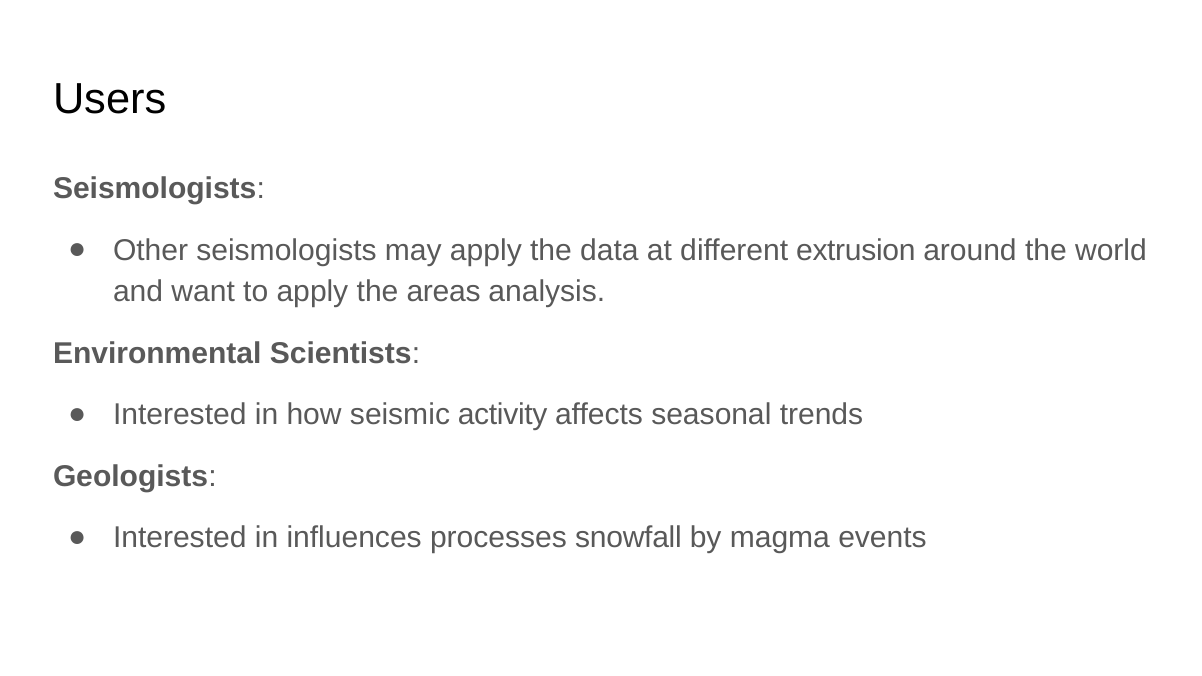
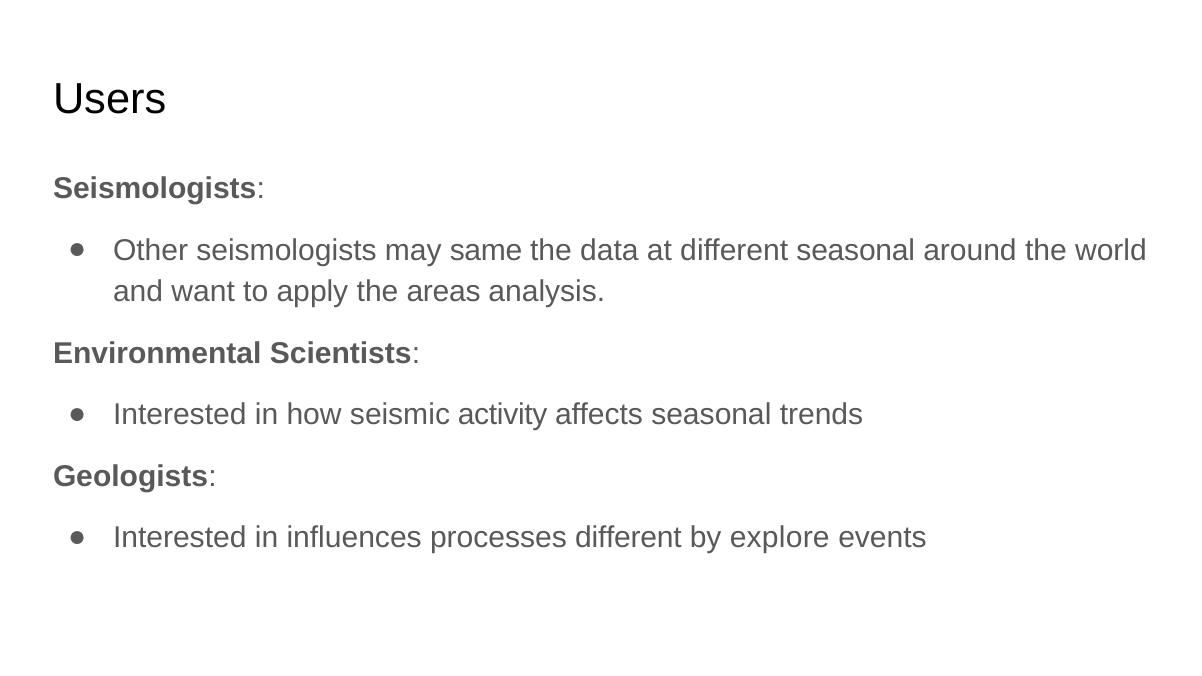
may apply: apply -> same
different extrusion: extrusion -> seasonal
processes snowfall: snowfall -> different
magma: magma -> explore
